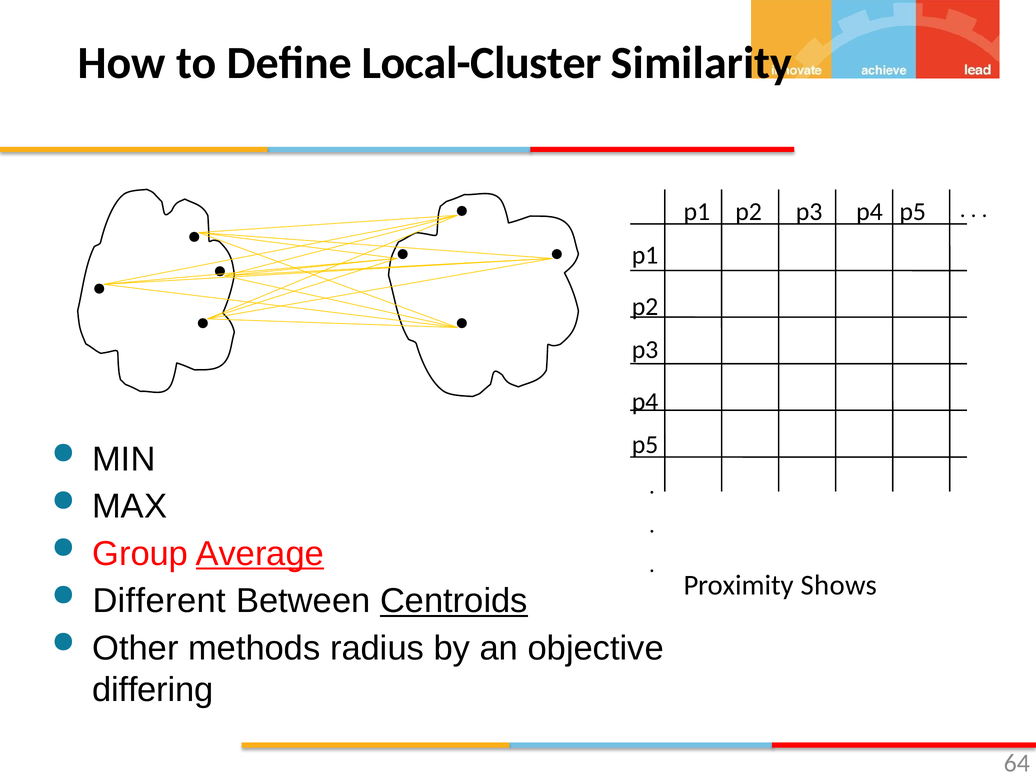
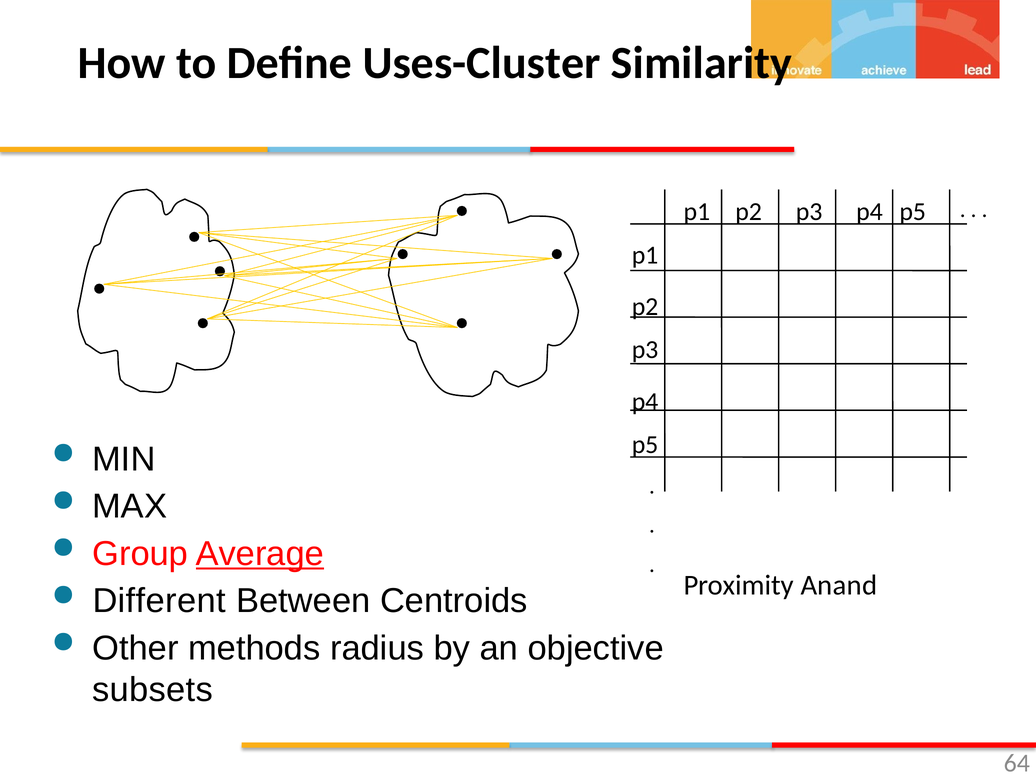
Local-Cluster: Local-Cluster -> Uses-Cluster
Shows: Shows -> Anand
Centroids underline: present -> none
differing: differing -> subsets
